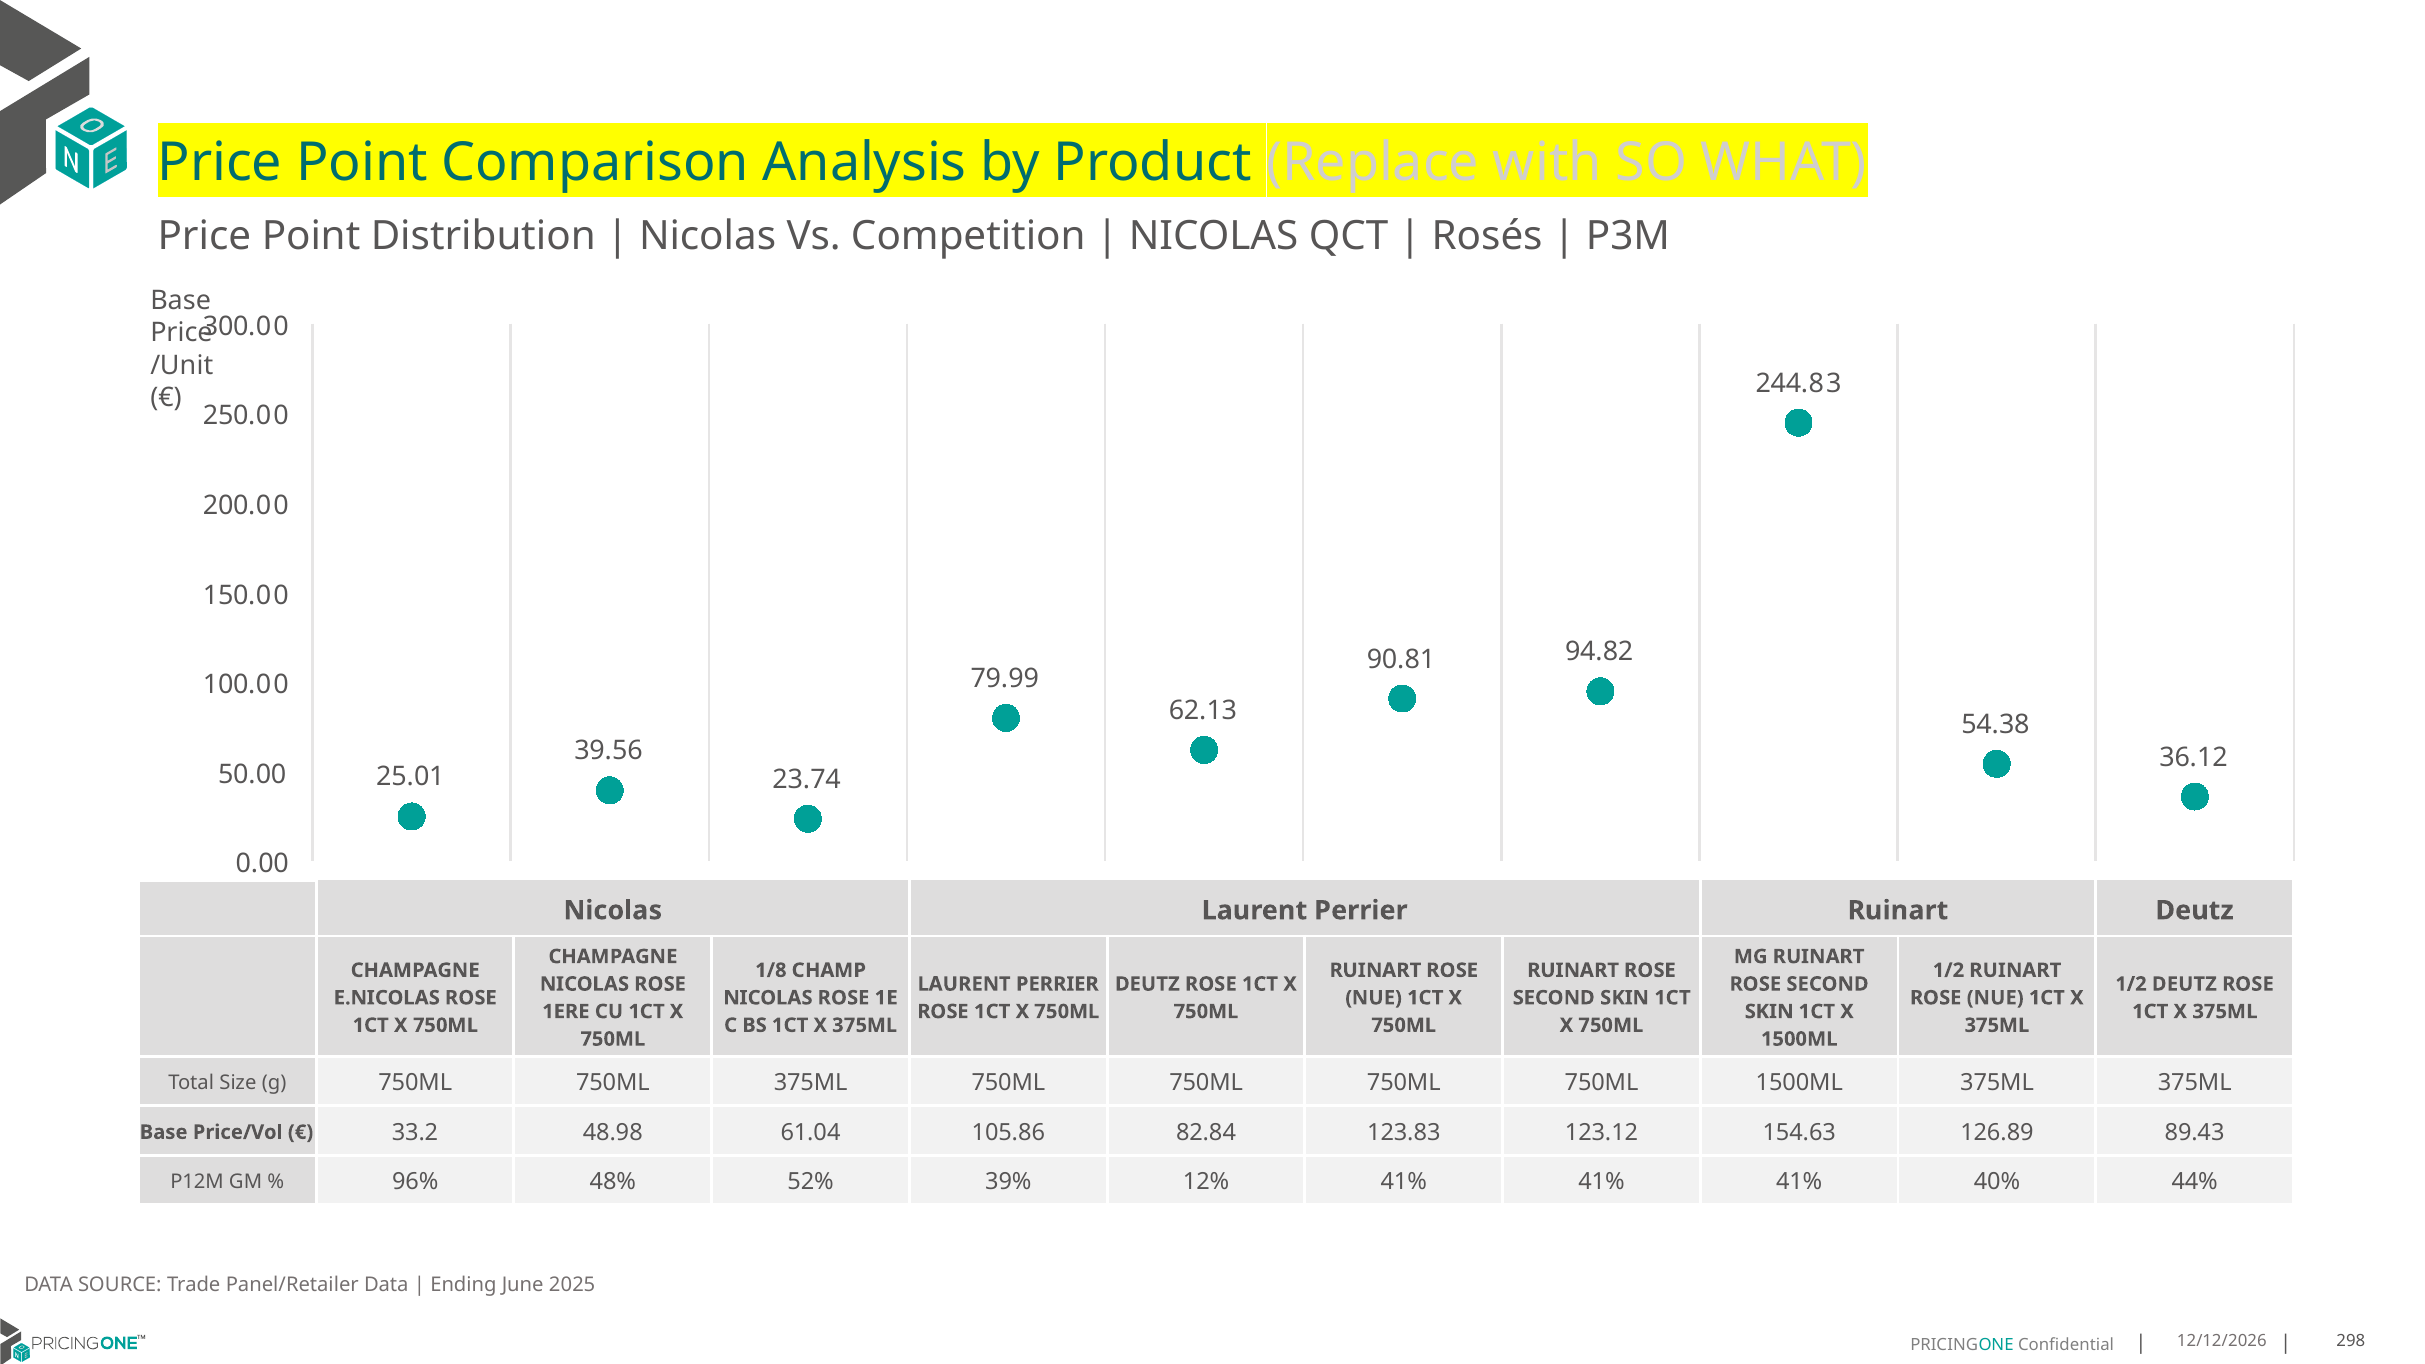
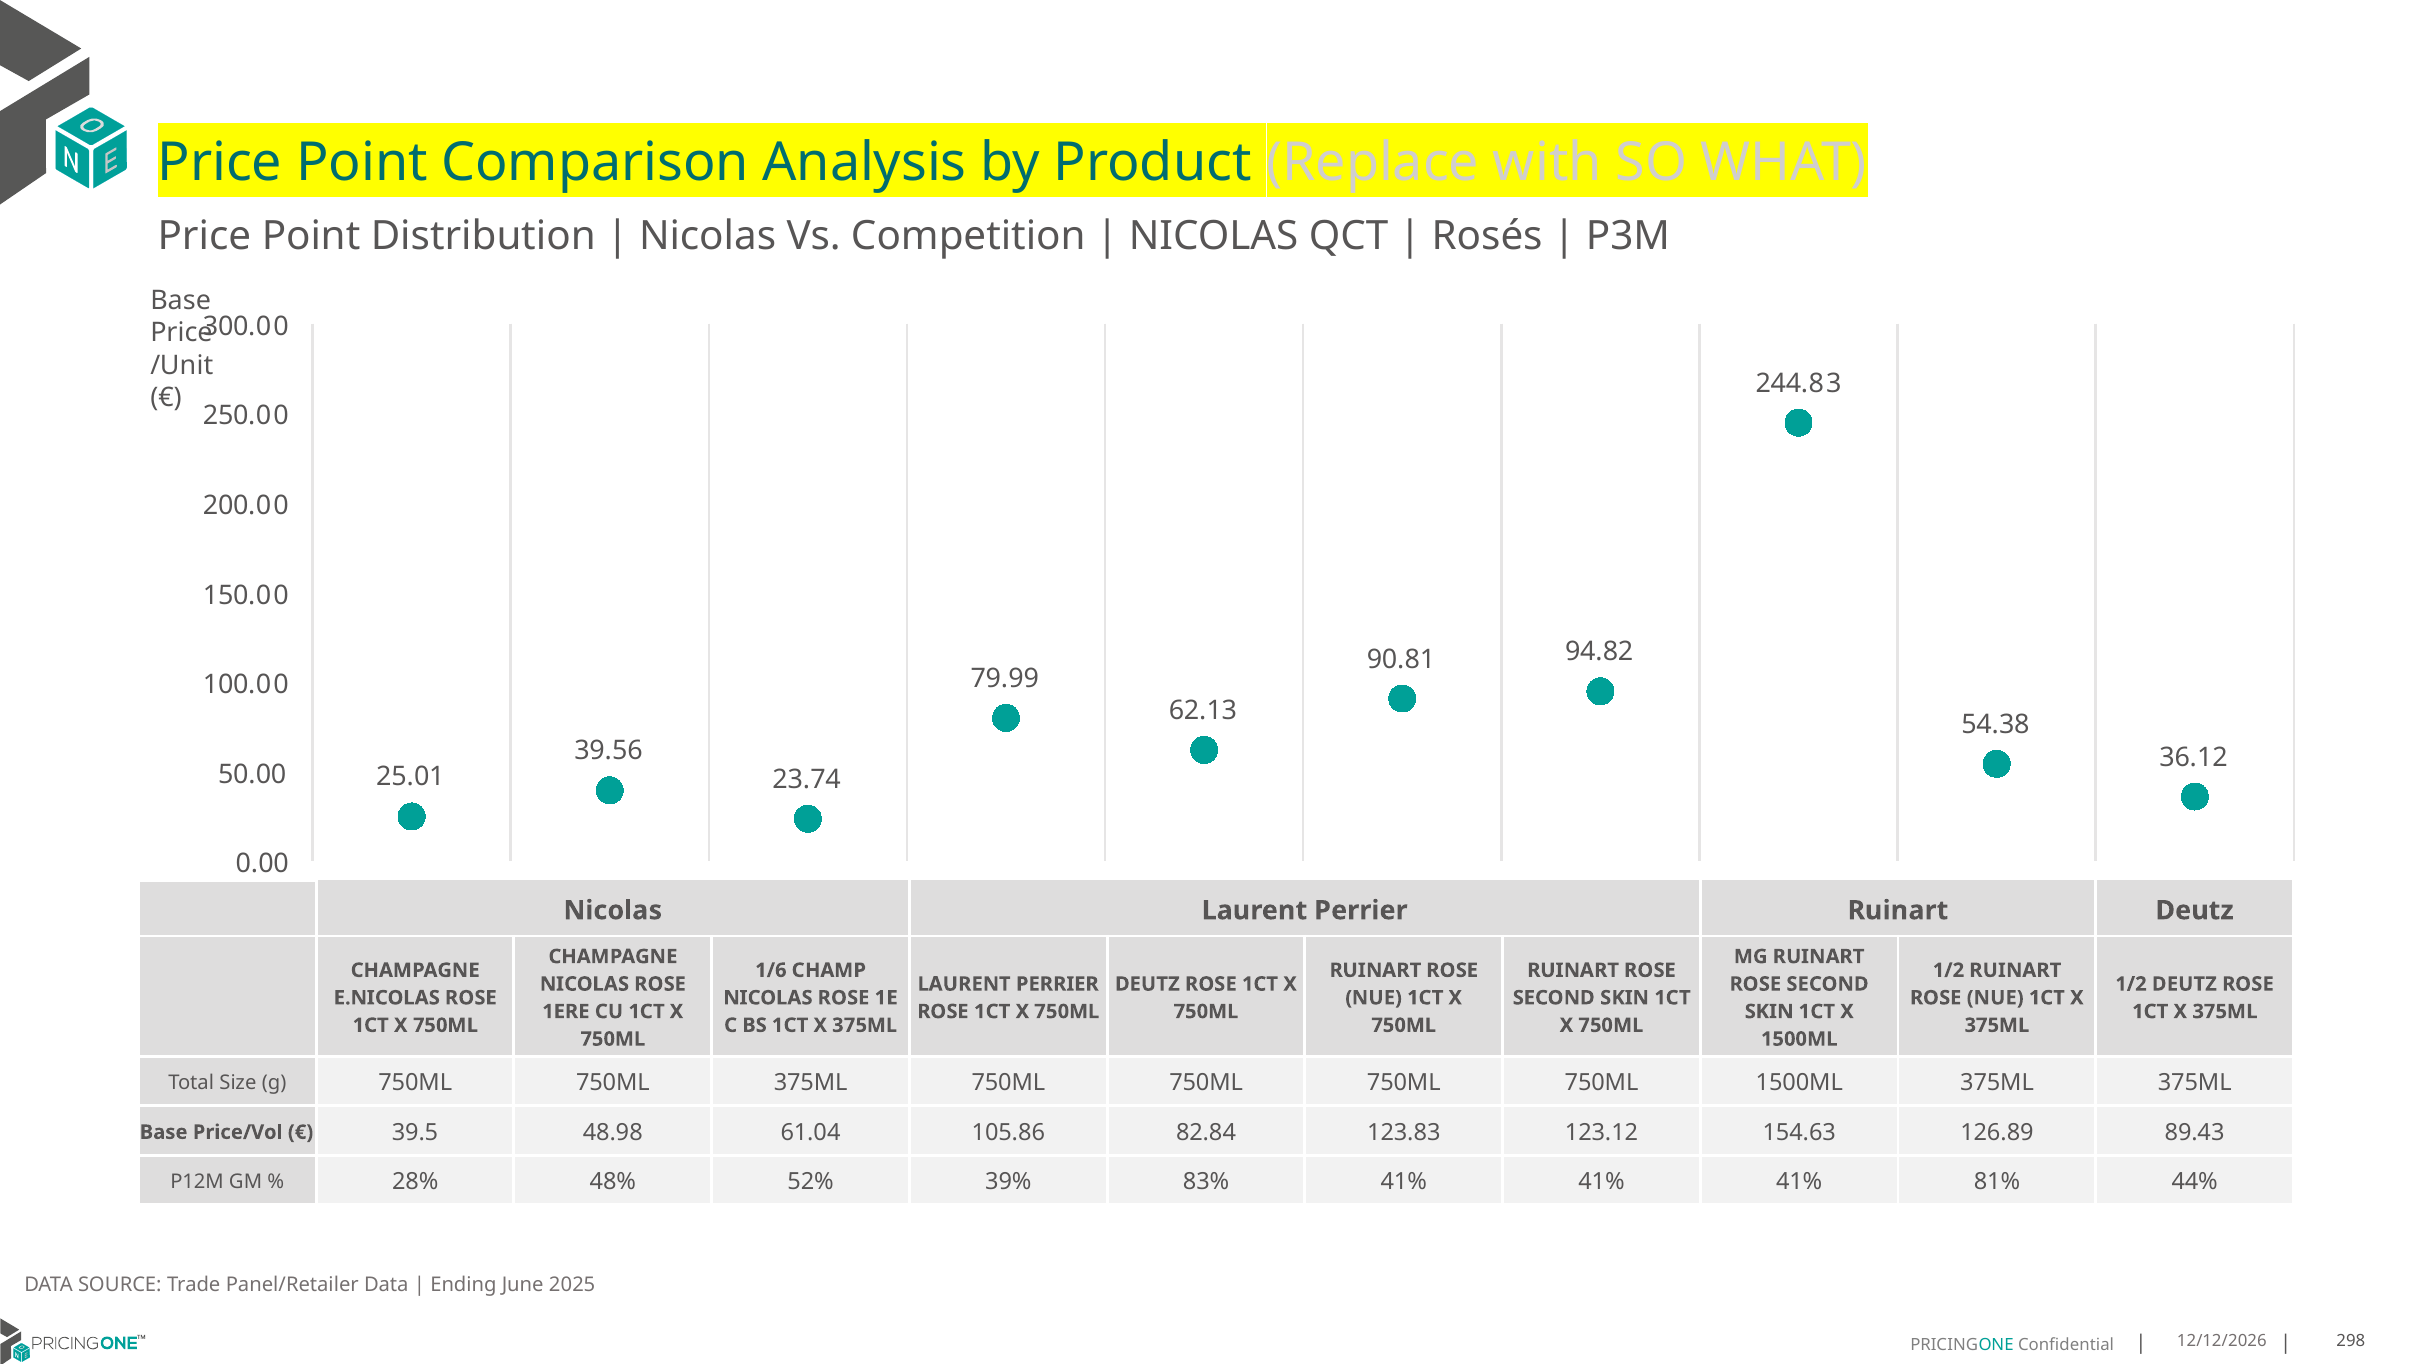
1/8: 1/8 -> 1/6
33.2: 33.2 -> 39.5
96%: 96% -> 28%
12%: 12% -> 83%
40%: 40% -> 81%
